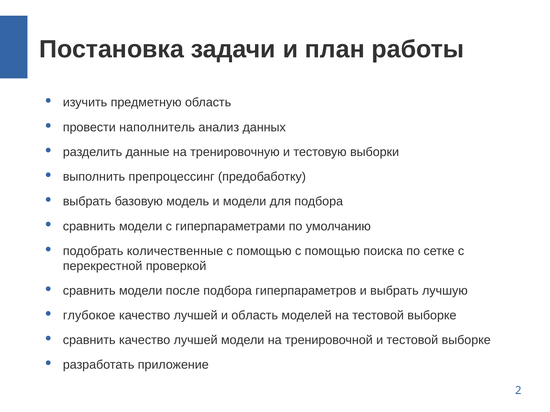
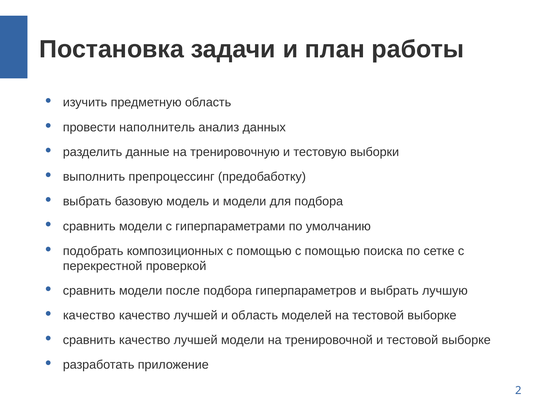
количественные: количественные -> композиционных
глубокое at (89, 316): глубокое -> качество
